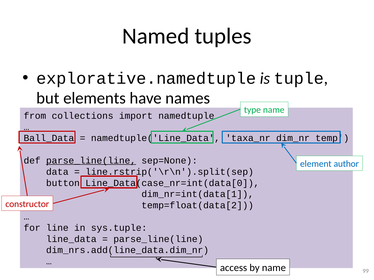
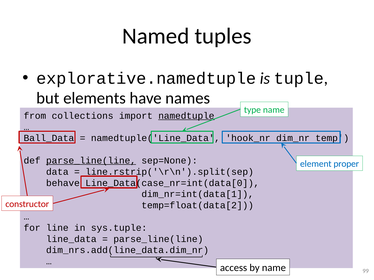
namedtuple underline: none -> present
taxa_nr: taxa_nr -> hook_nr
author: author -> proper
button: button -> behave
